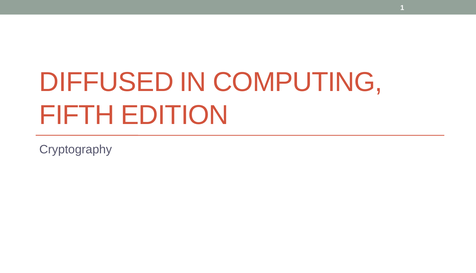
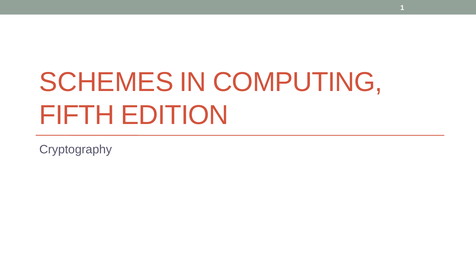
DIFFUSED: DIFFUSED -> SCHEMES
